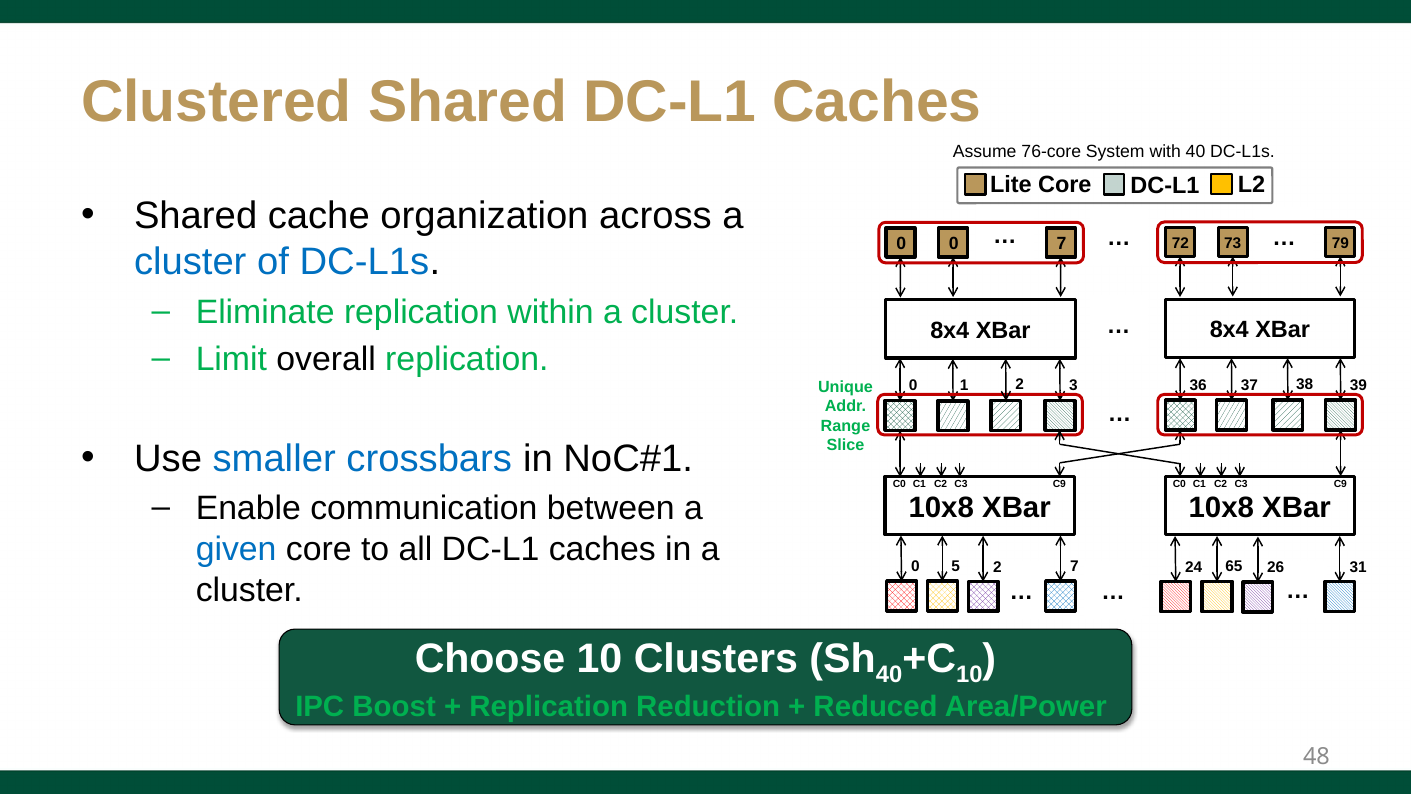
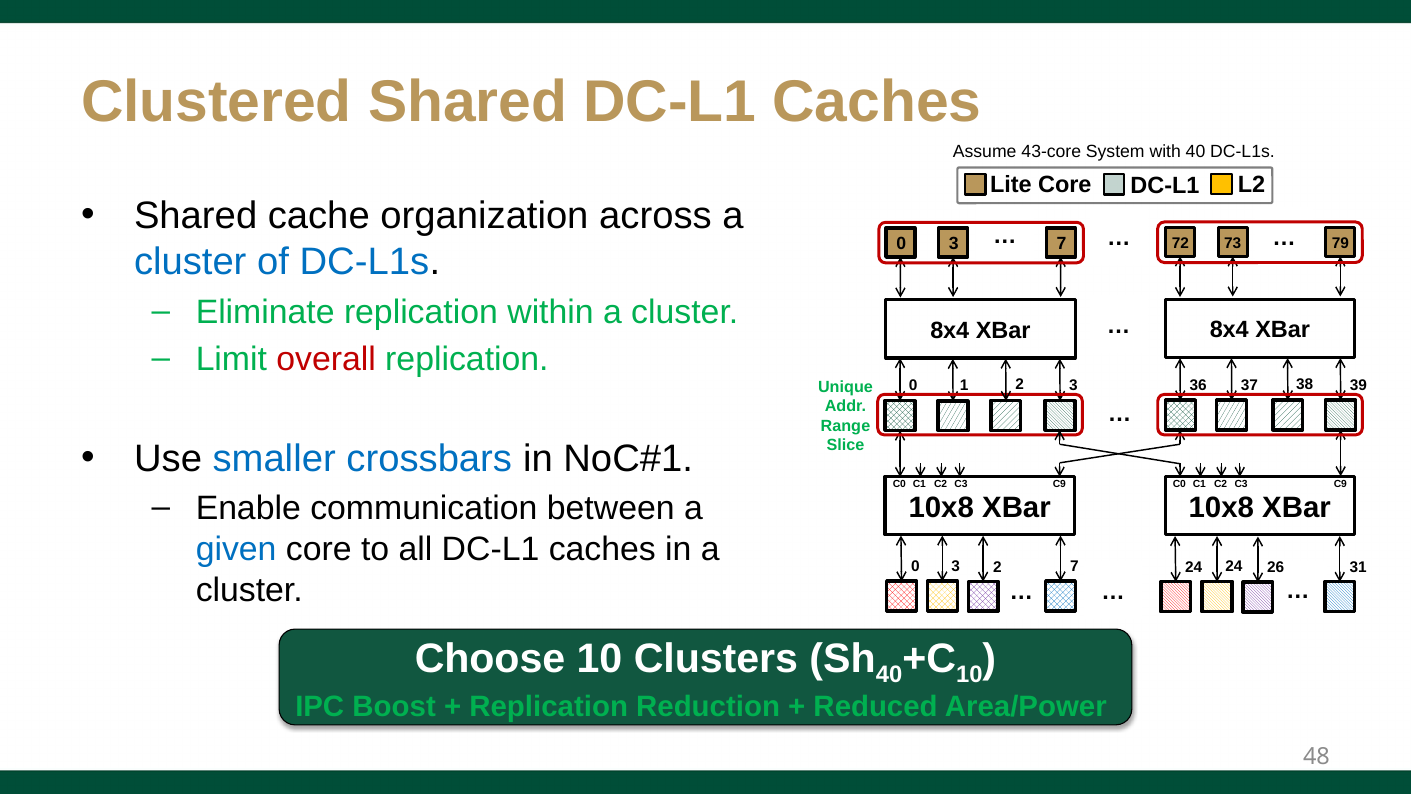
76-core: 76-core -> 43-core
0 at (954, 244): 0 -> 3
overall colour: black -> red
5 at (956, 566): 5 -> 3
24 65: 65 -> 24
